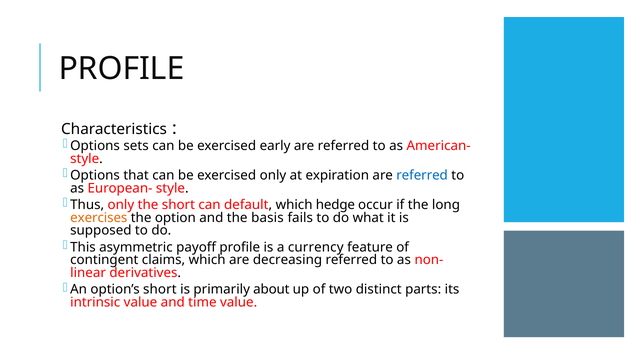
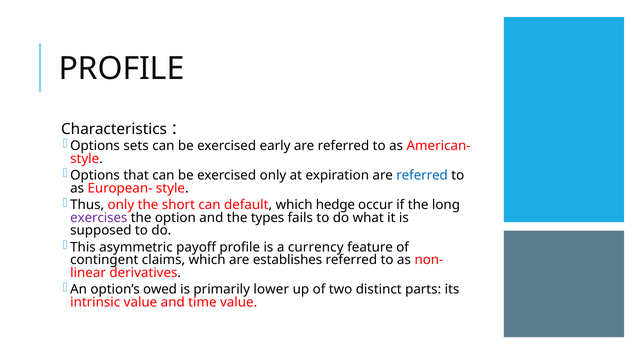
exercises colour: orange -> purple
basis: basis -> types
decreasing: decreasing -> establishes
option’s short: short -> owed
about: about -> lower
